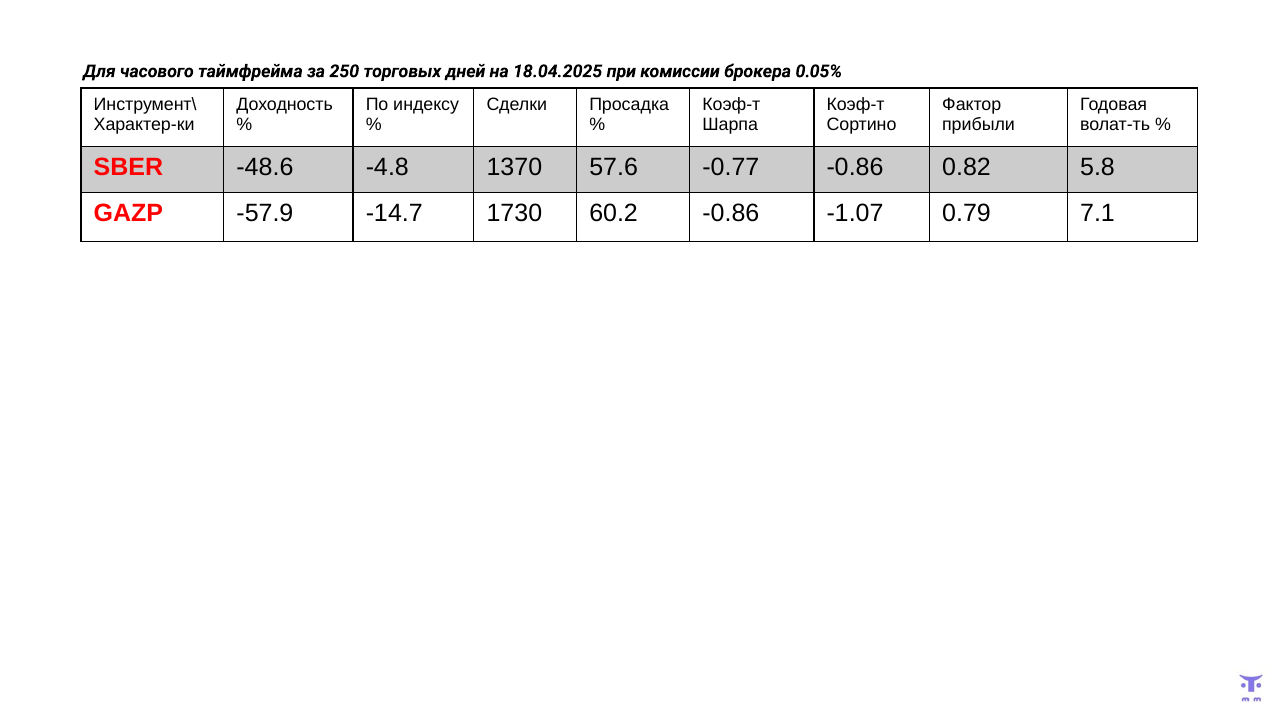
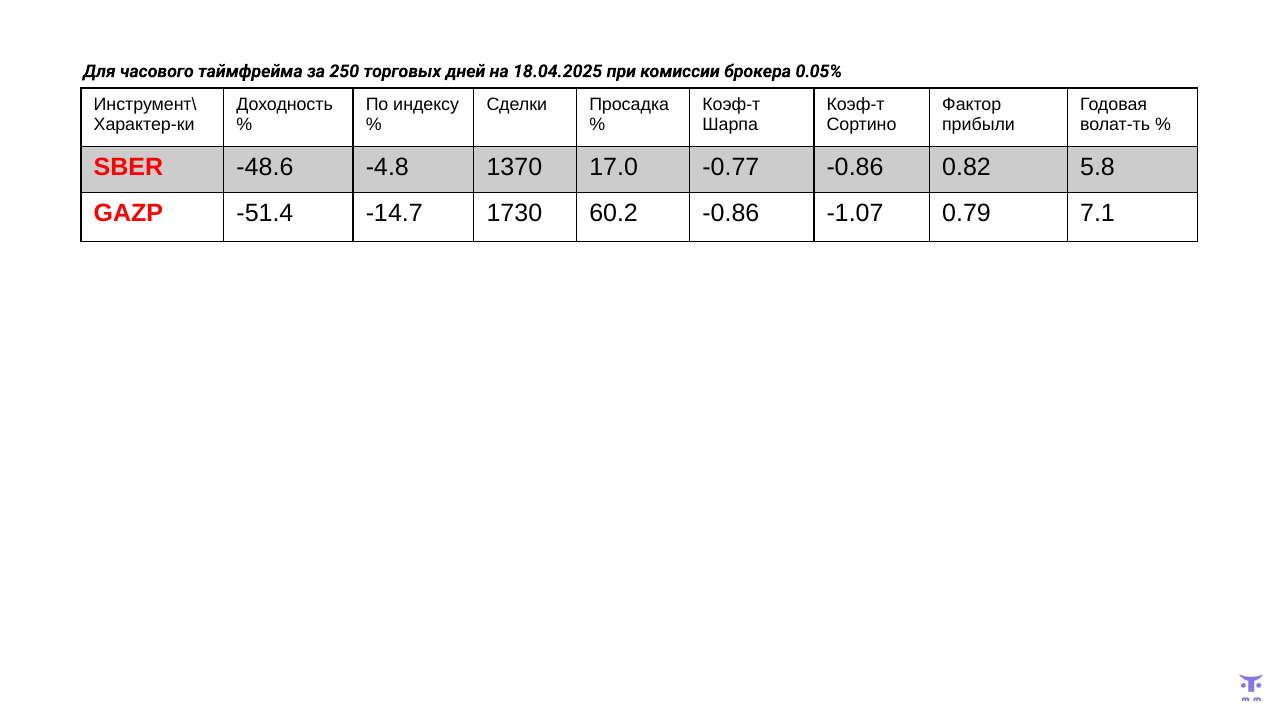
57.6: 57.6 -> 17.0
-57.9: -57.9 -> -51.4
